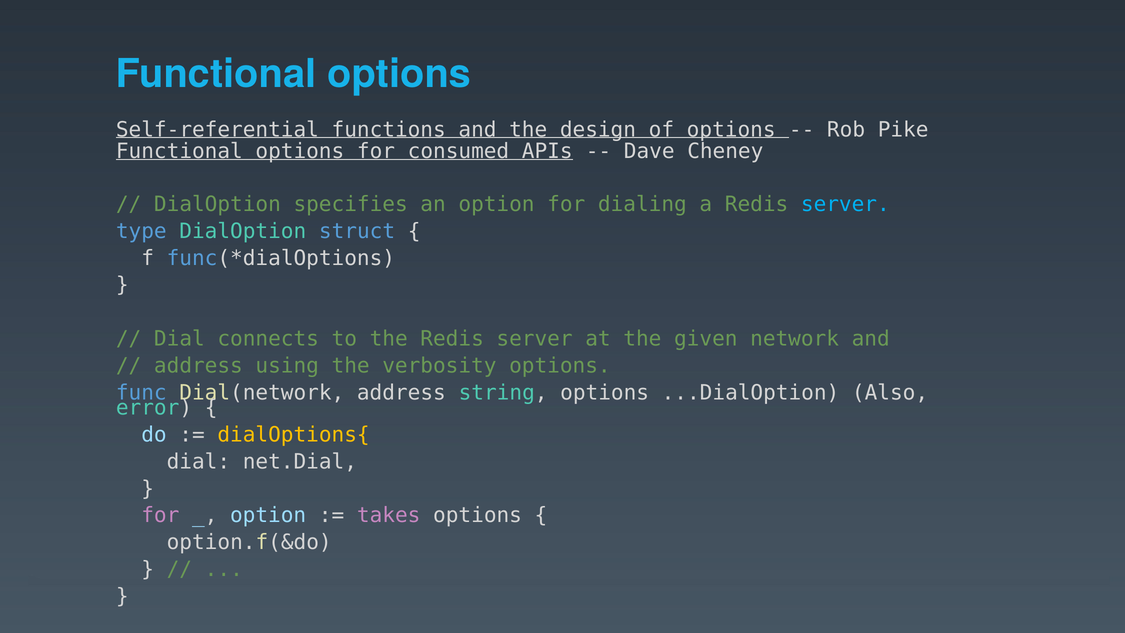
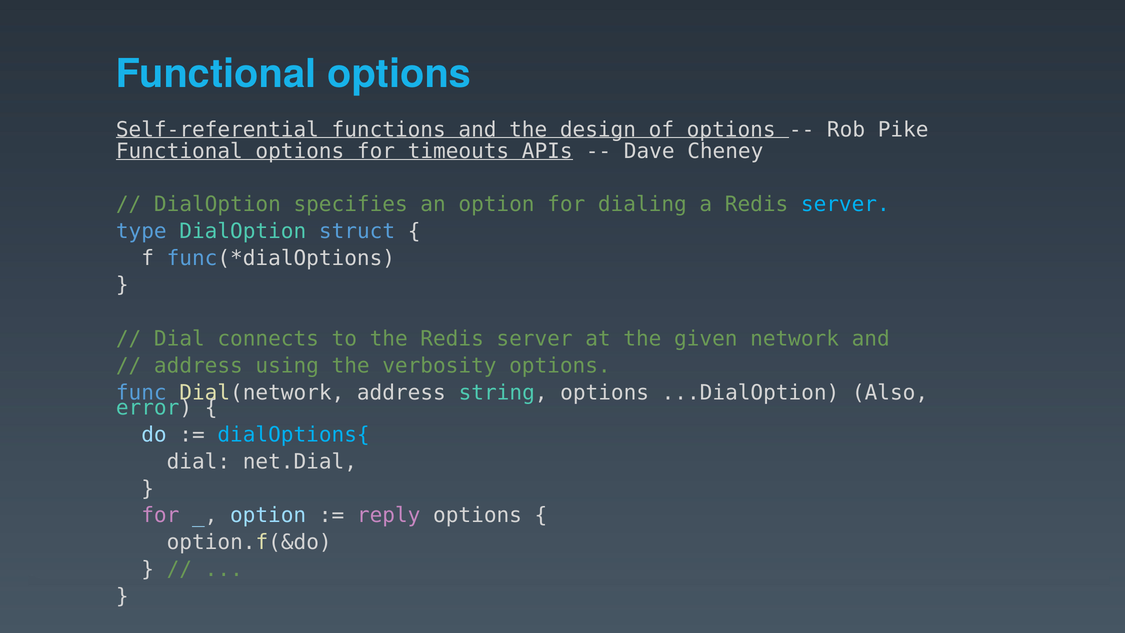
consumed: consumed -> timeouts
dialOptions{ colour: yellow -> light blue
takes: takes -> reply
